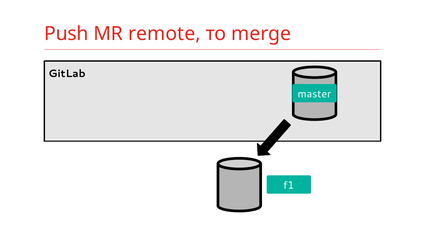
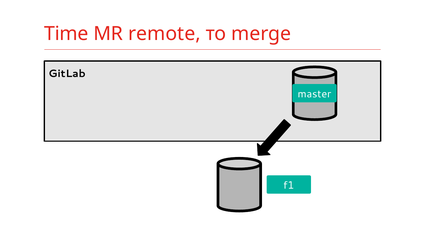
Push: Push -> Time
